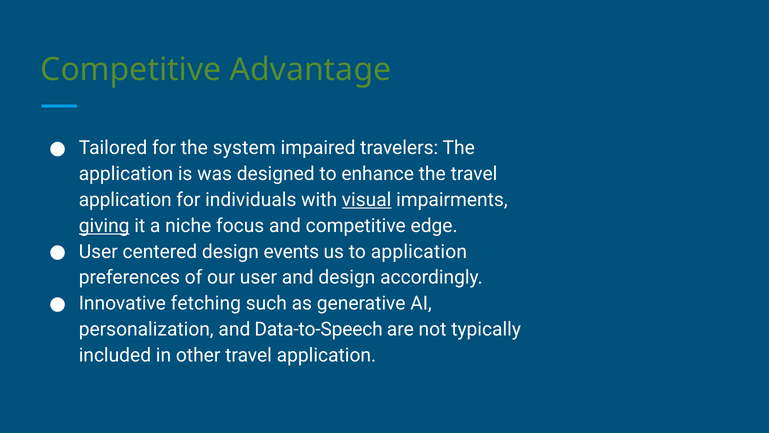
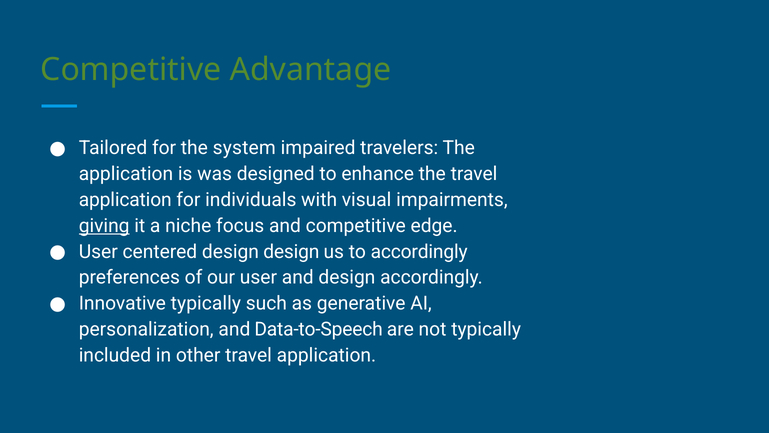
visual underline: present -> none
design events: events -> design
to application: application -> accordingly
Innovative fetching: fetching -> typically
